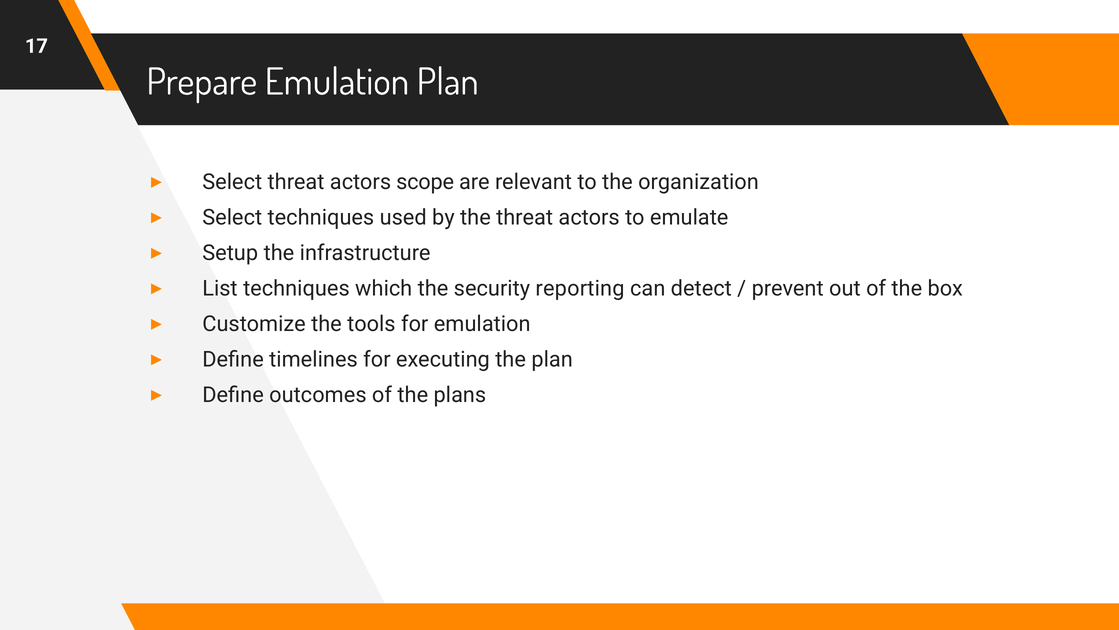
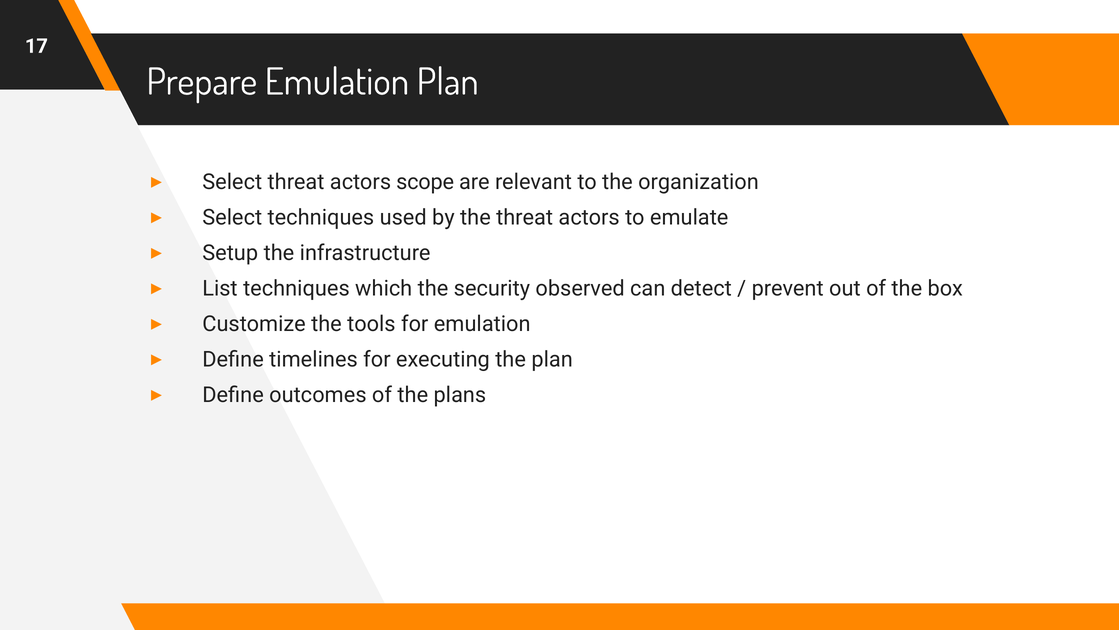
reporting: reporting -> observed
